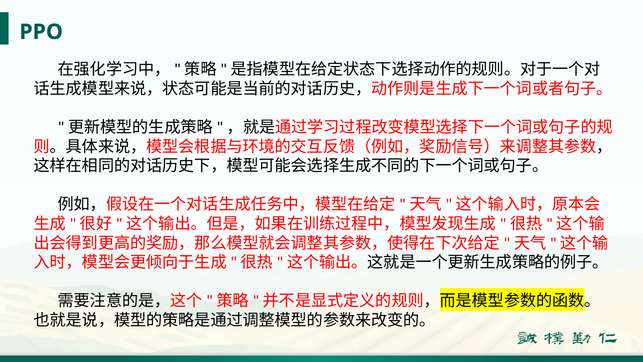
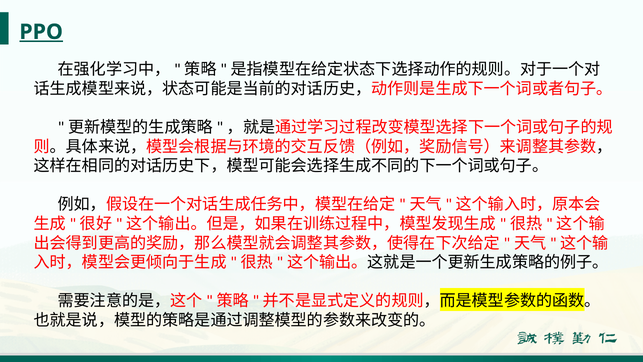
PPO underline: none -> present
